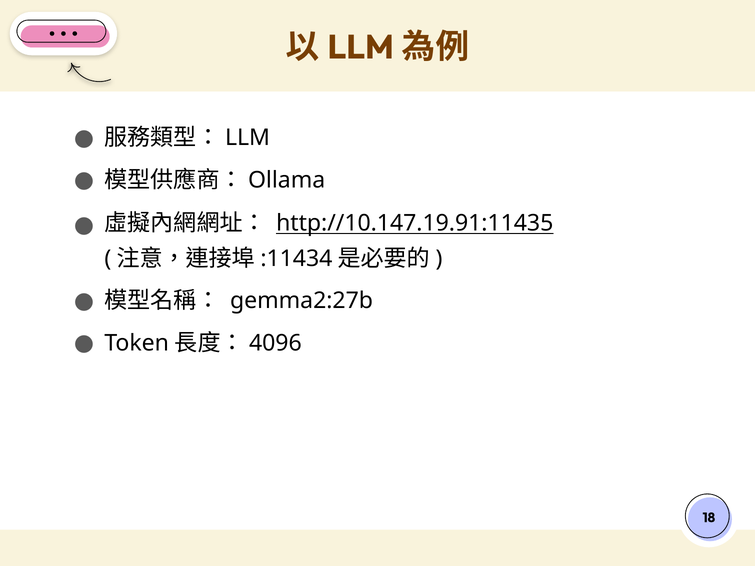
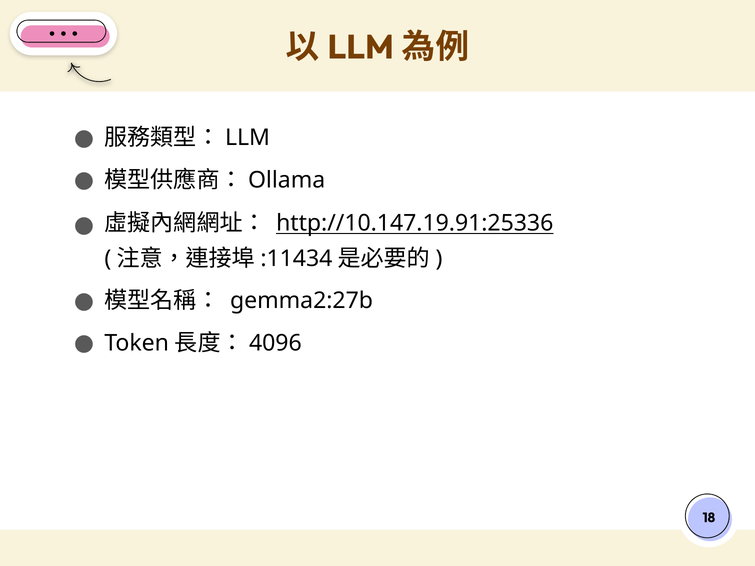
http://10.147.19.91:11435: http://10.147.19.91:11435 -> http://10.147.19.91:25336
